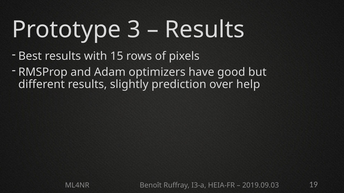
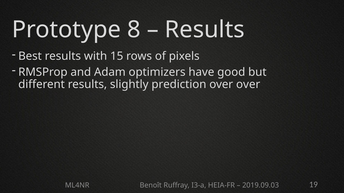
3: 3 -> 8
over help: help -> over
